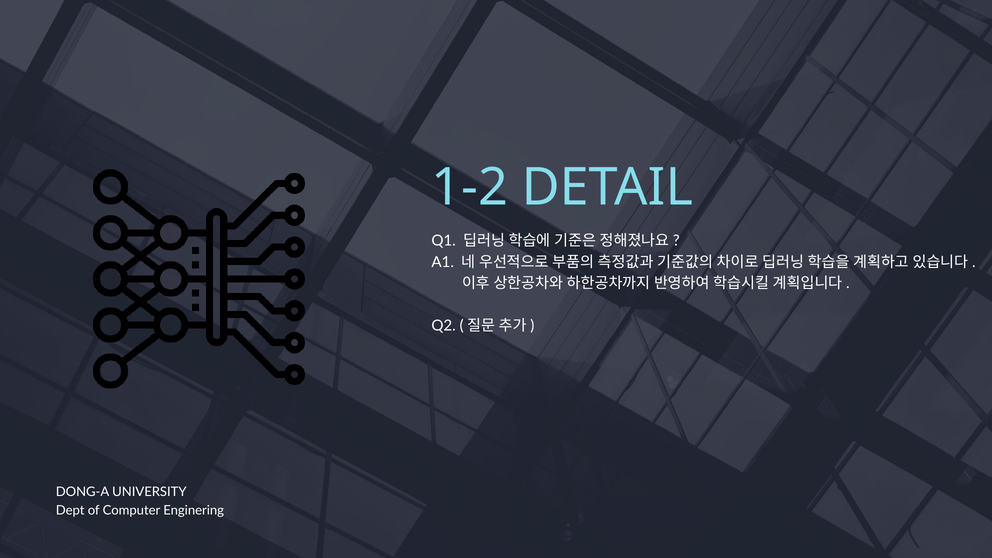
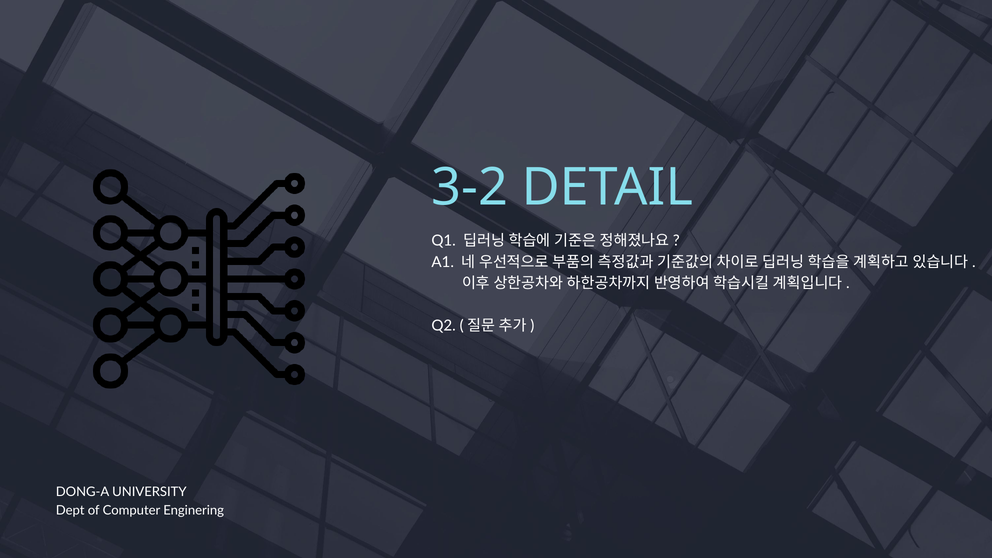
1-2: 1-2 -> 3-2
